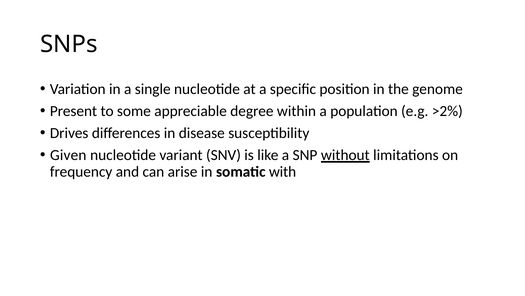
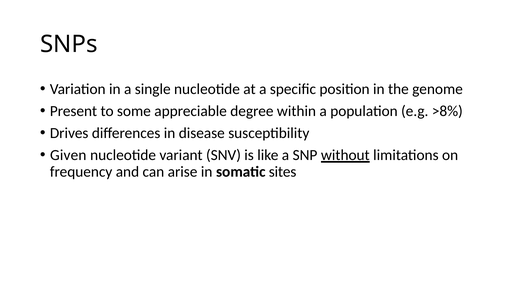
>2%: >2% -> >8%
with: with -> sites
